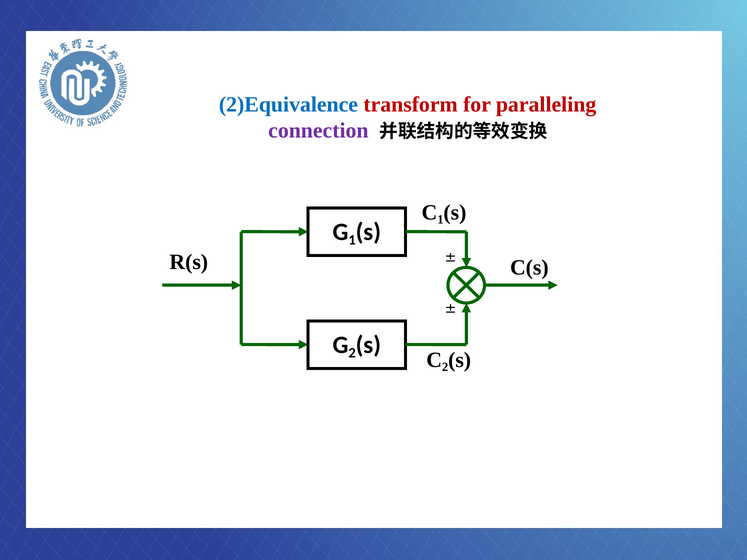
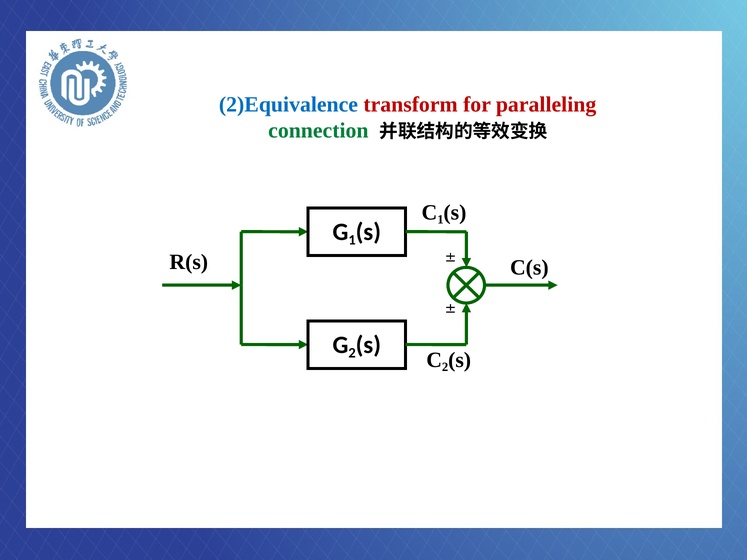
connection colour: purple -> green
